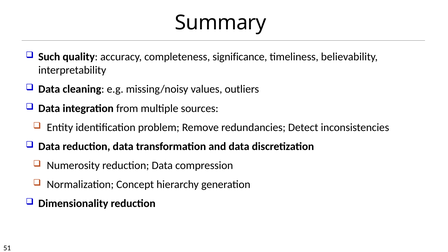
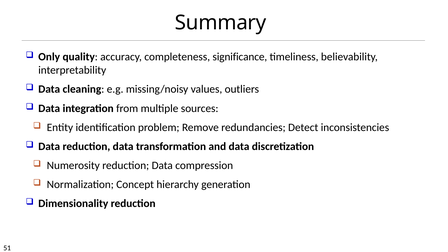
Such: Such -> Only
